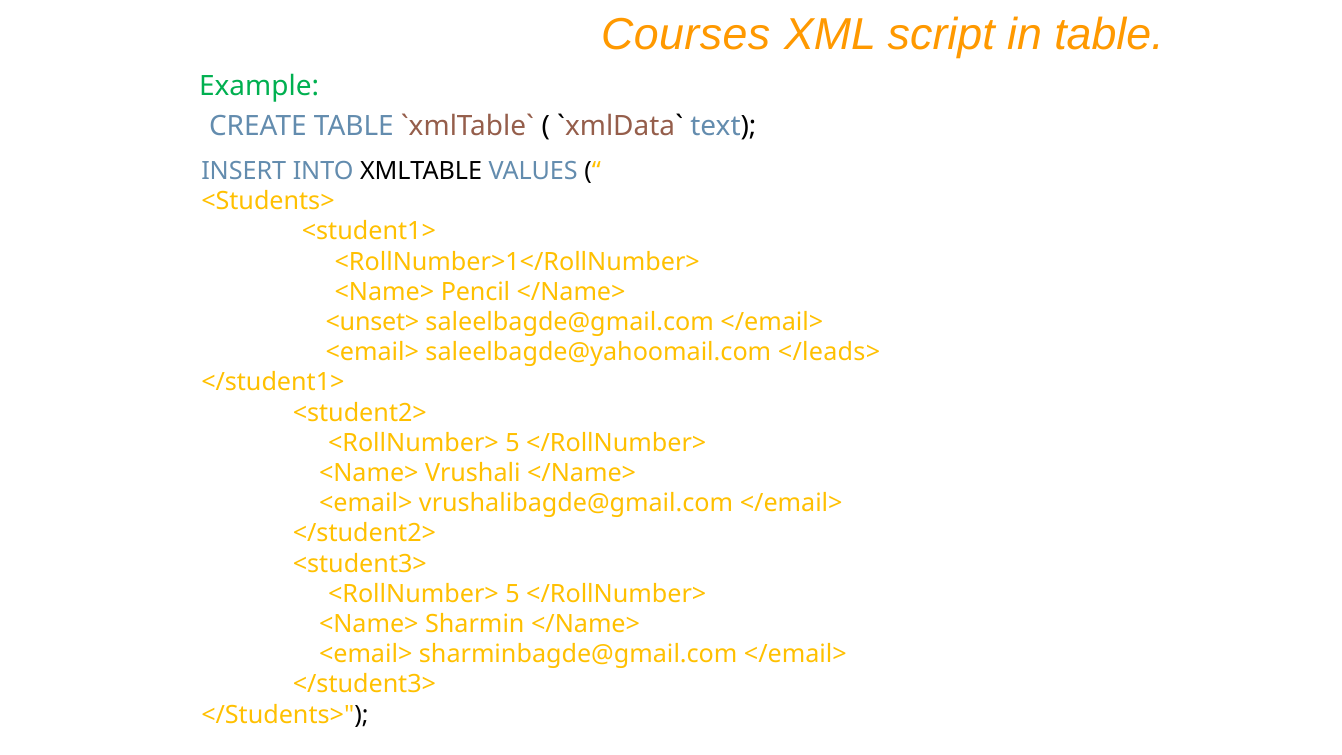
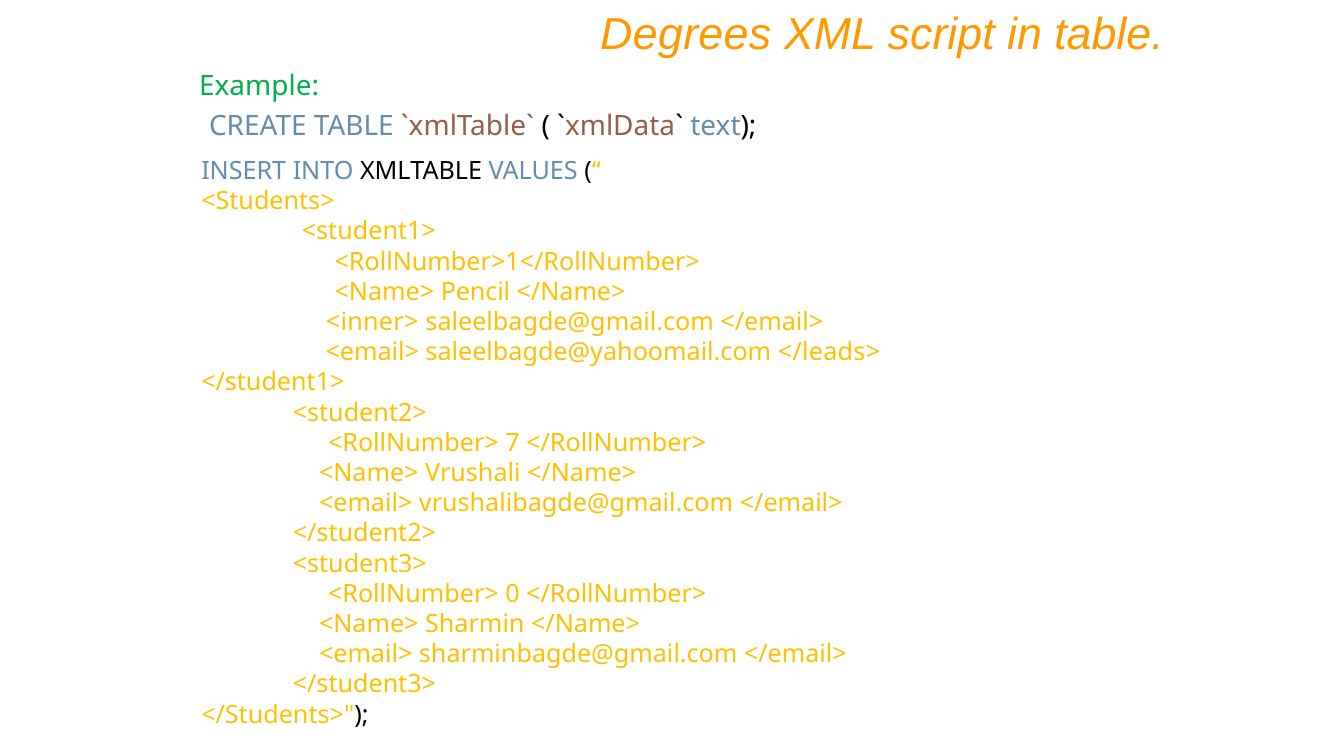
Courses: Courses -> Degrees
<unset>: <unset> -> <inner>
5 at (512, 443): 5 -> 7
5 at (512, 594): 5 -> 0
